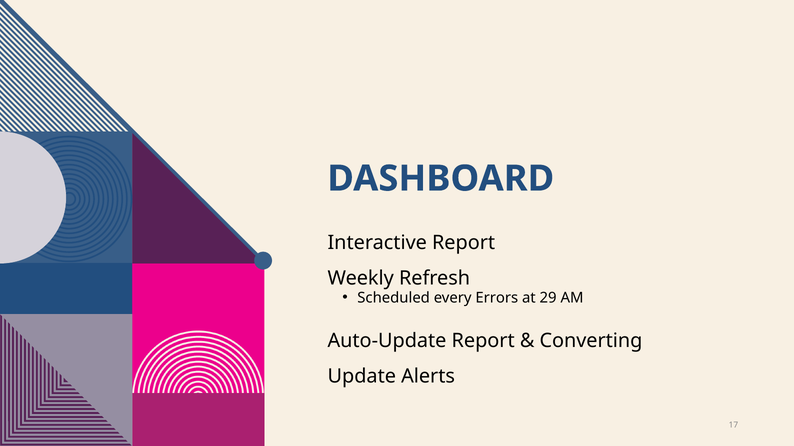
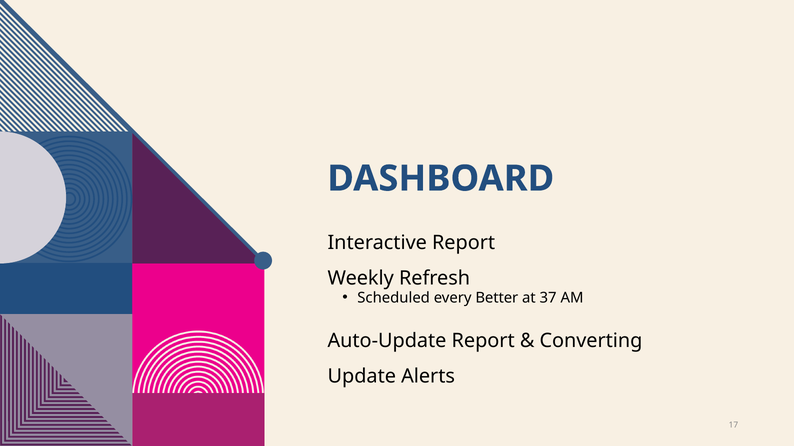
Errors: Errors -> Better
29: 29 -> 37
